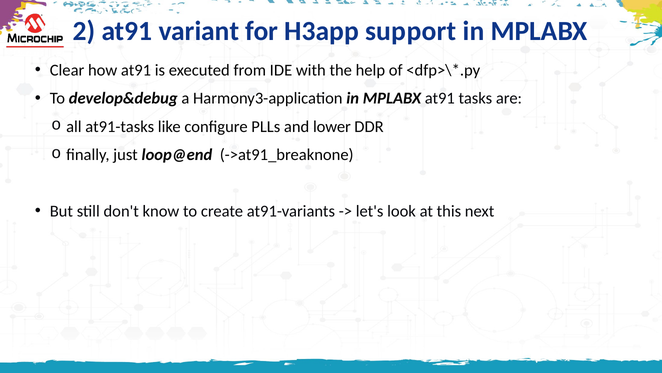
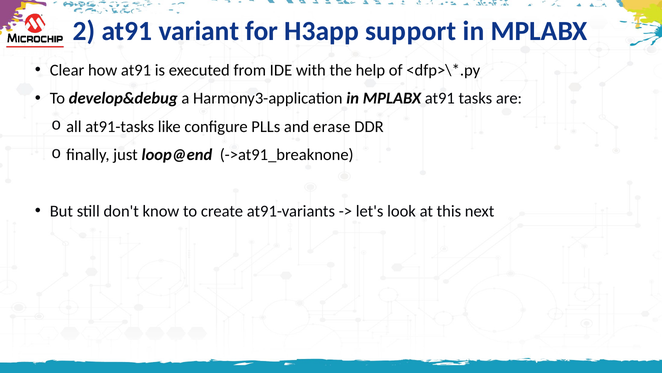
lower: lower -> erase
